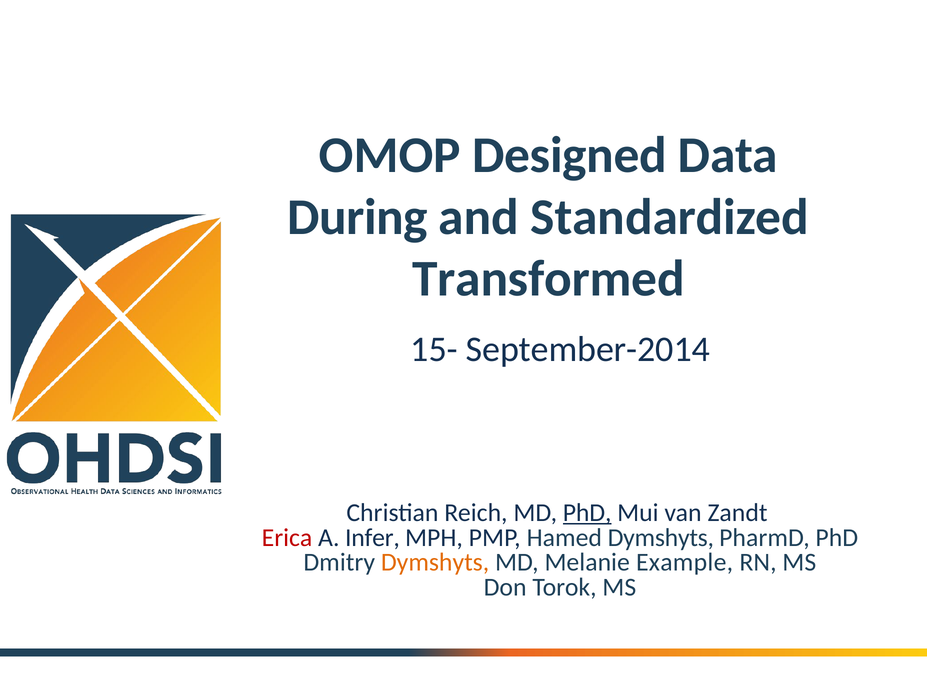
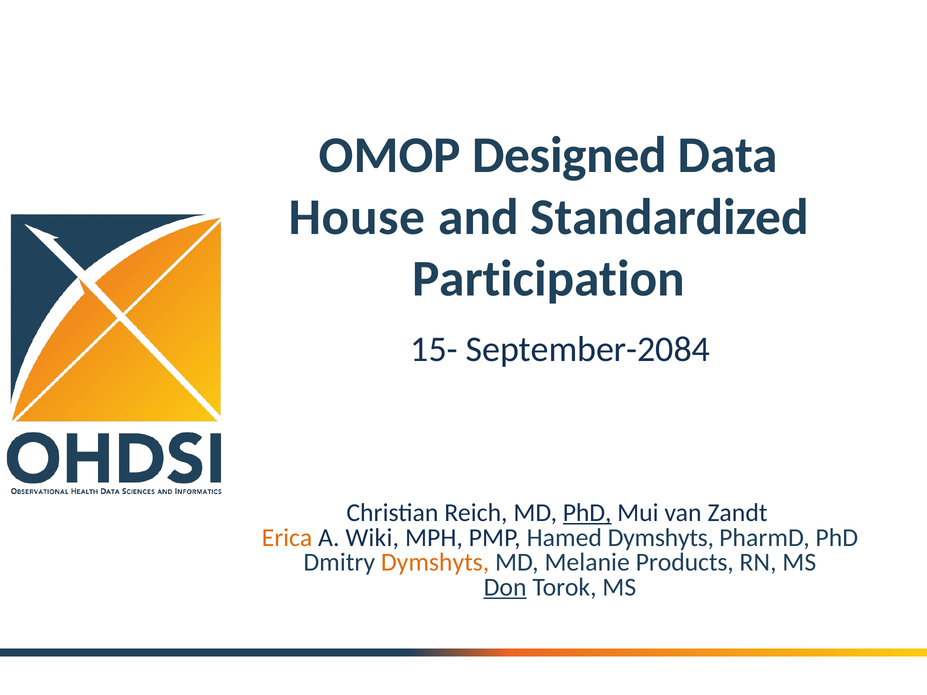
During: During -> House
Transformed: Transformed -> Participation
September-2014: September-2014 -> September-2084
Erica colour: red -> orange
Infer: Infer -> Wiki
Example: Example -> Products
Don underline: none -> present
